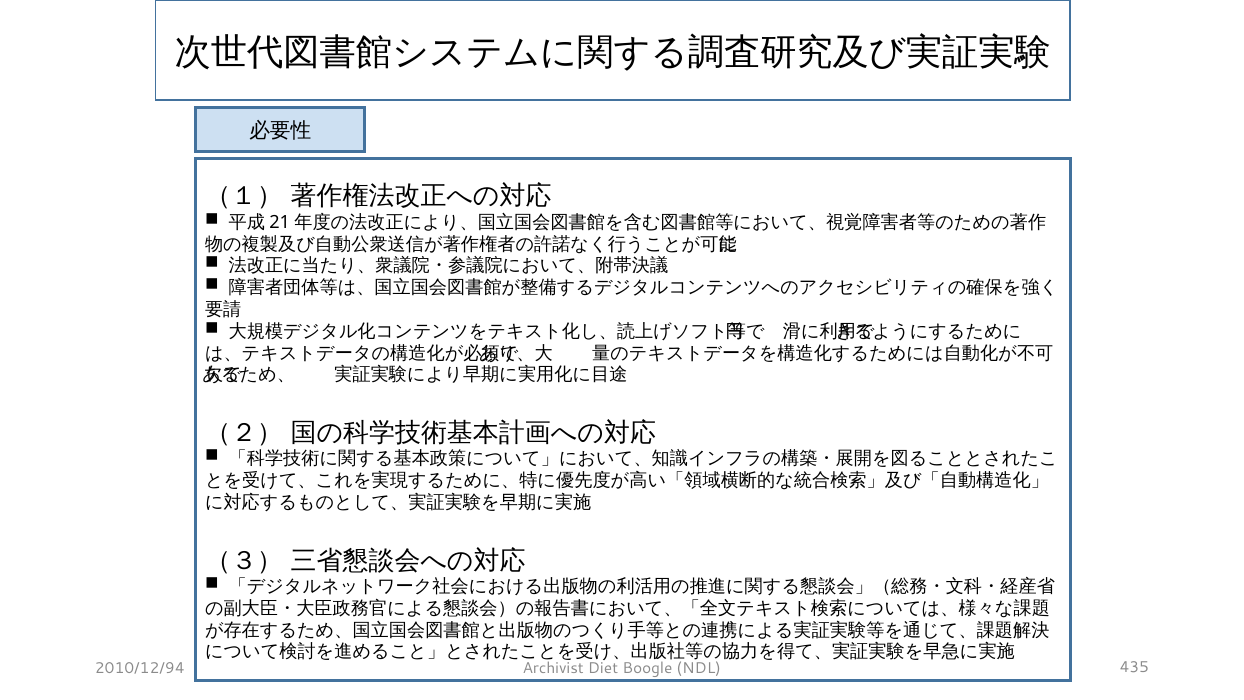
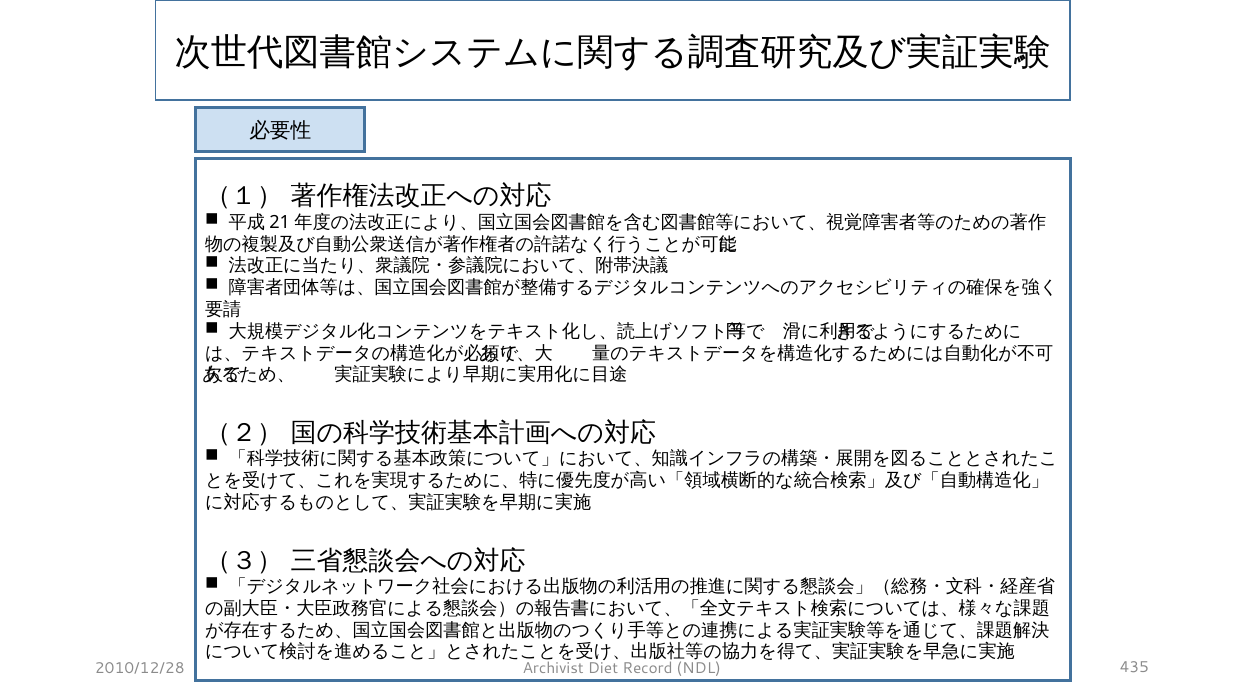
2010/12/94: 2010/12/94 -> 2010/12/28
Boogle: Boogle -> Record
